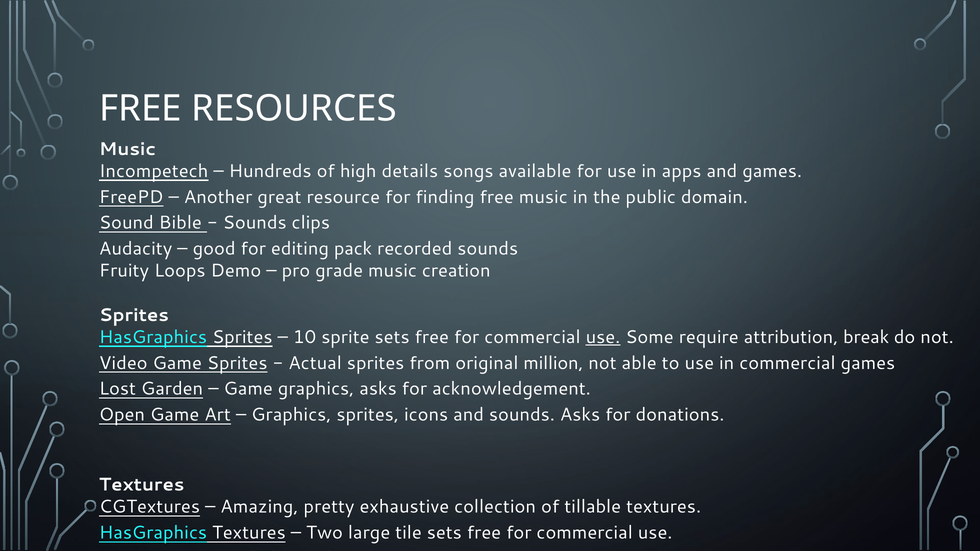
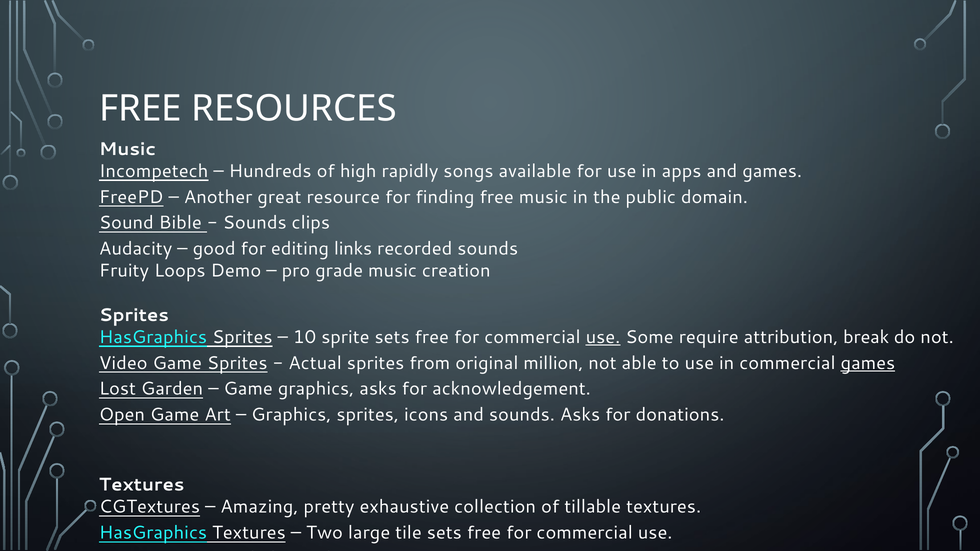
details: details -> rapidly
pack: pack -> links
games at (868, 363) underline: none -> present
